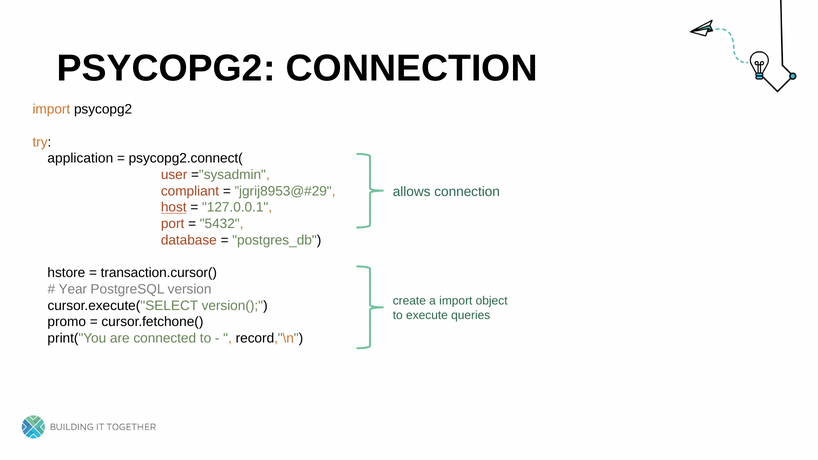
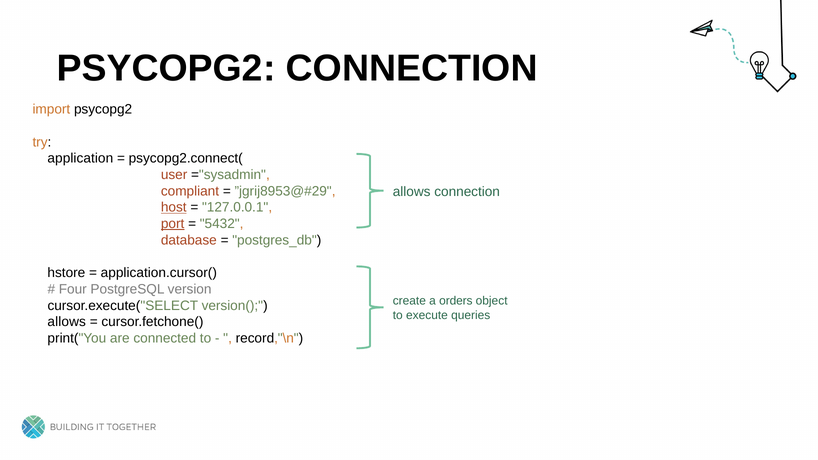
port underline: none -> present
transaction.cursor(: transaction.cursor( -> application.cursor(
Year: Year -> Four
a import: import -> orders
promo at (67, 322): promo -> allows
